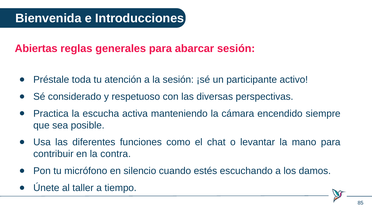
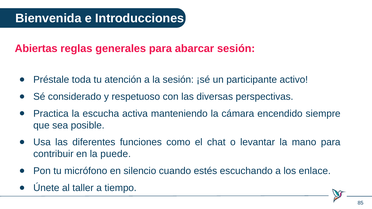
contra: contra -> puede
damos: damos -> enlace
